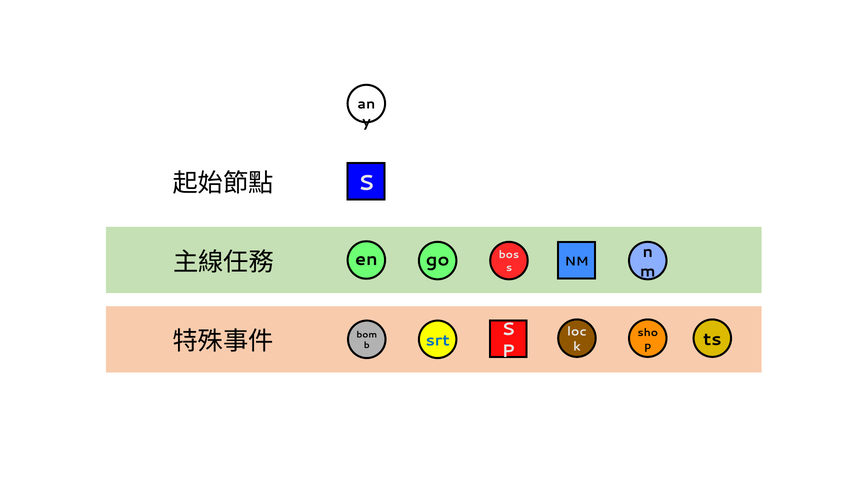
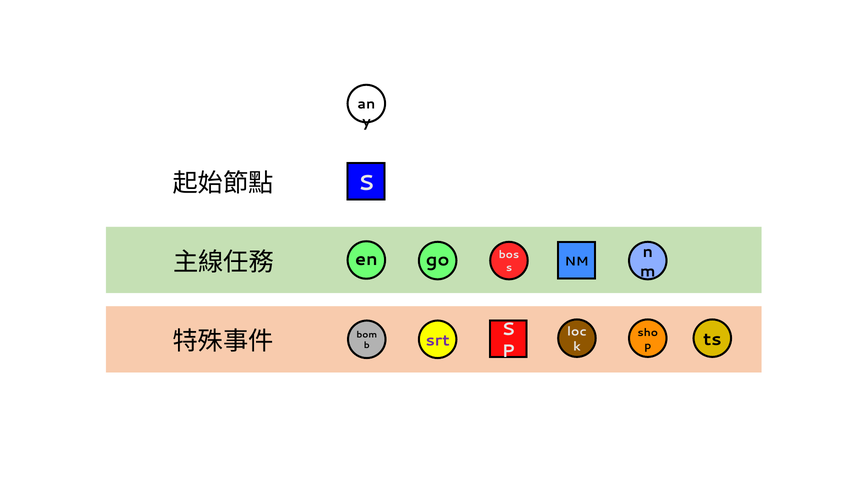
srt colour: blue -> purple
